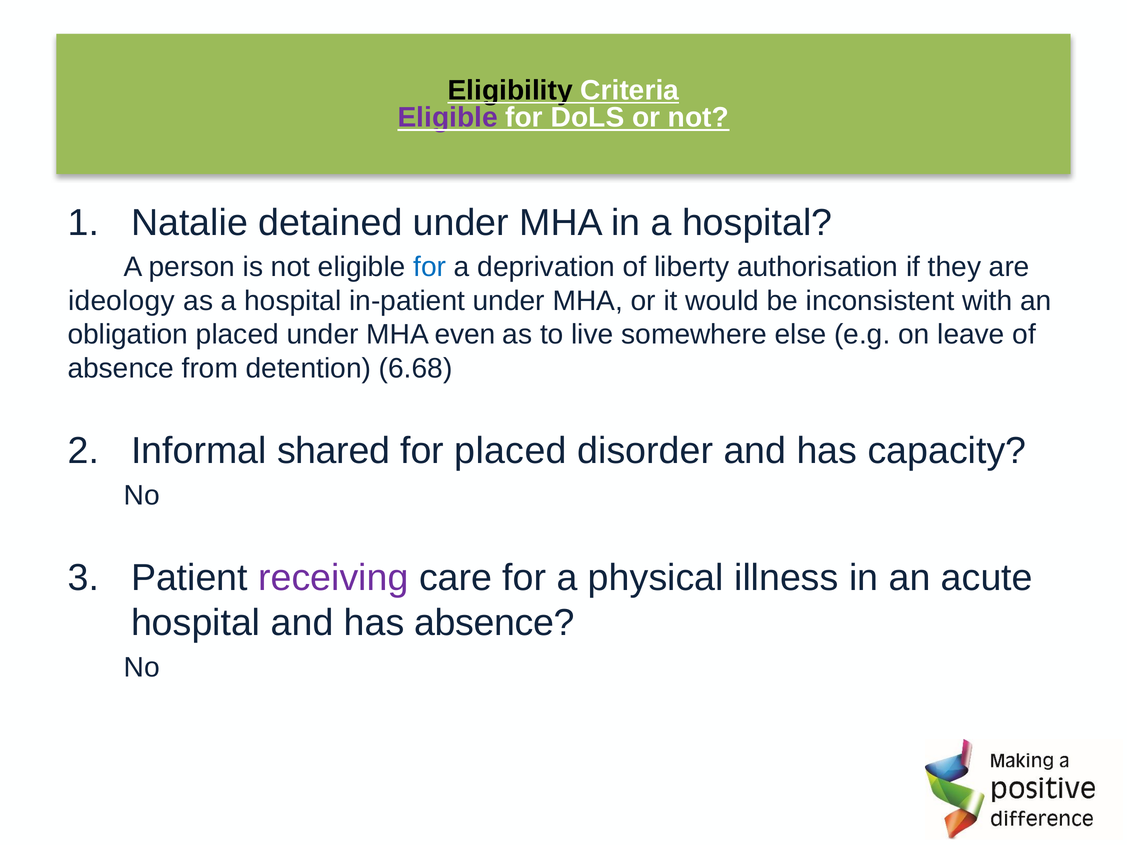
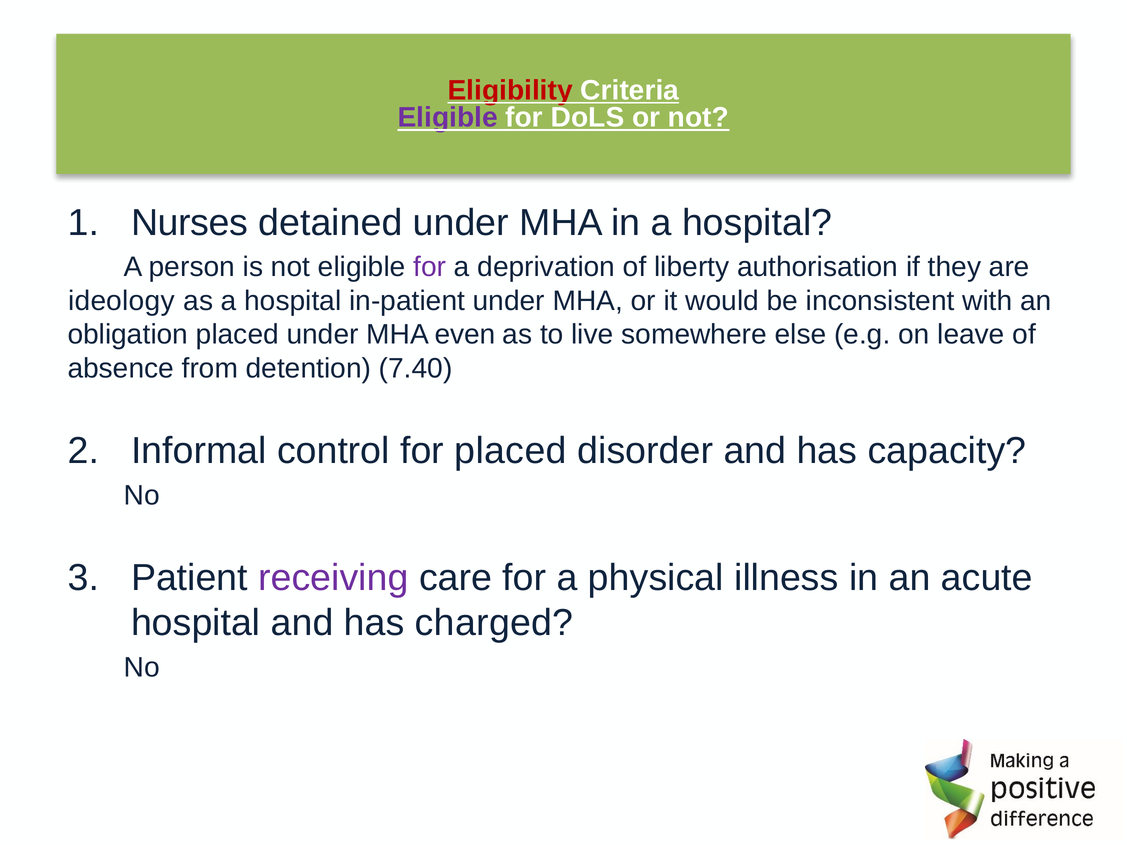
Eligibility colour: black -> red
Natalie: Natalie -> Nurses
for at (430, 267) colour: blue -> purple
6.68: 6.68 -> 7.40
shared: shared -> control
has absence: absence -> charged
